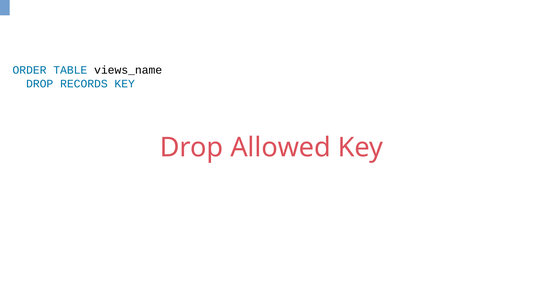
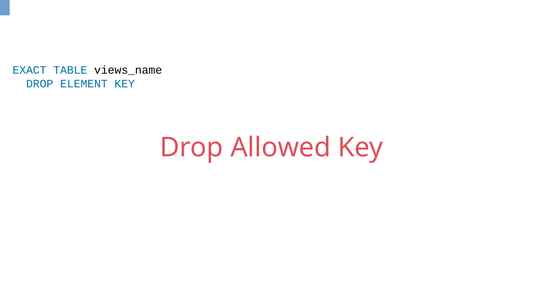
ORDER: ORDER -> EXACT
RECORDS: RECORDS -> ELEMENT
